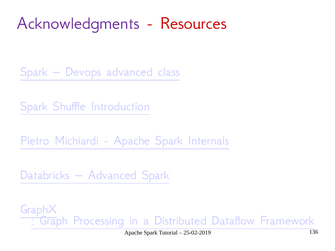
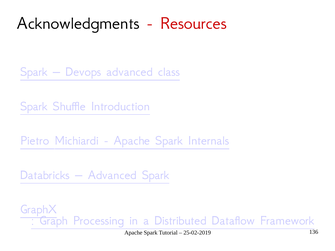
Acknowledgments colour: purple -> black
